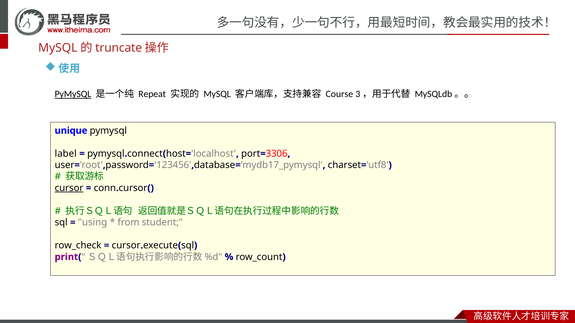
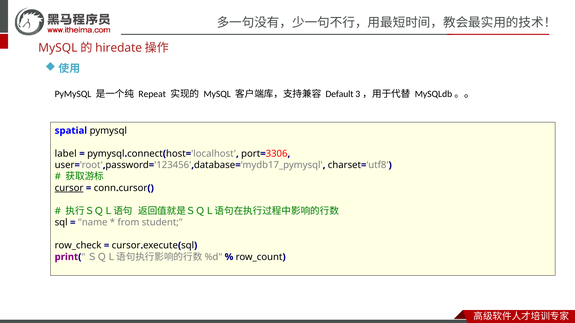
truncate: truncate -> hiredate
PyMySQL at (73, 94) underline: present -> none
Course: Course -> Default
unique: unique -> spatial
using: using -> name
